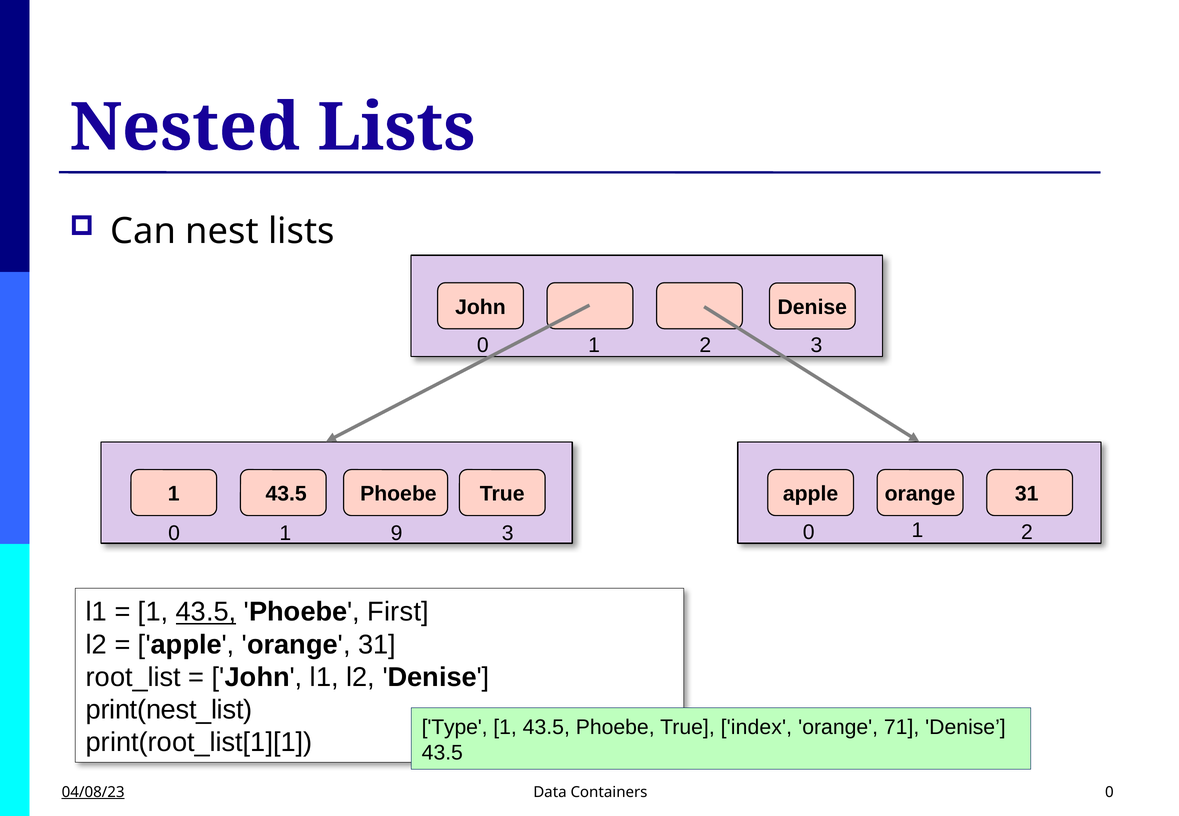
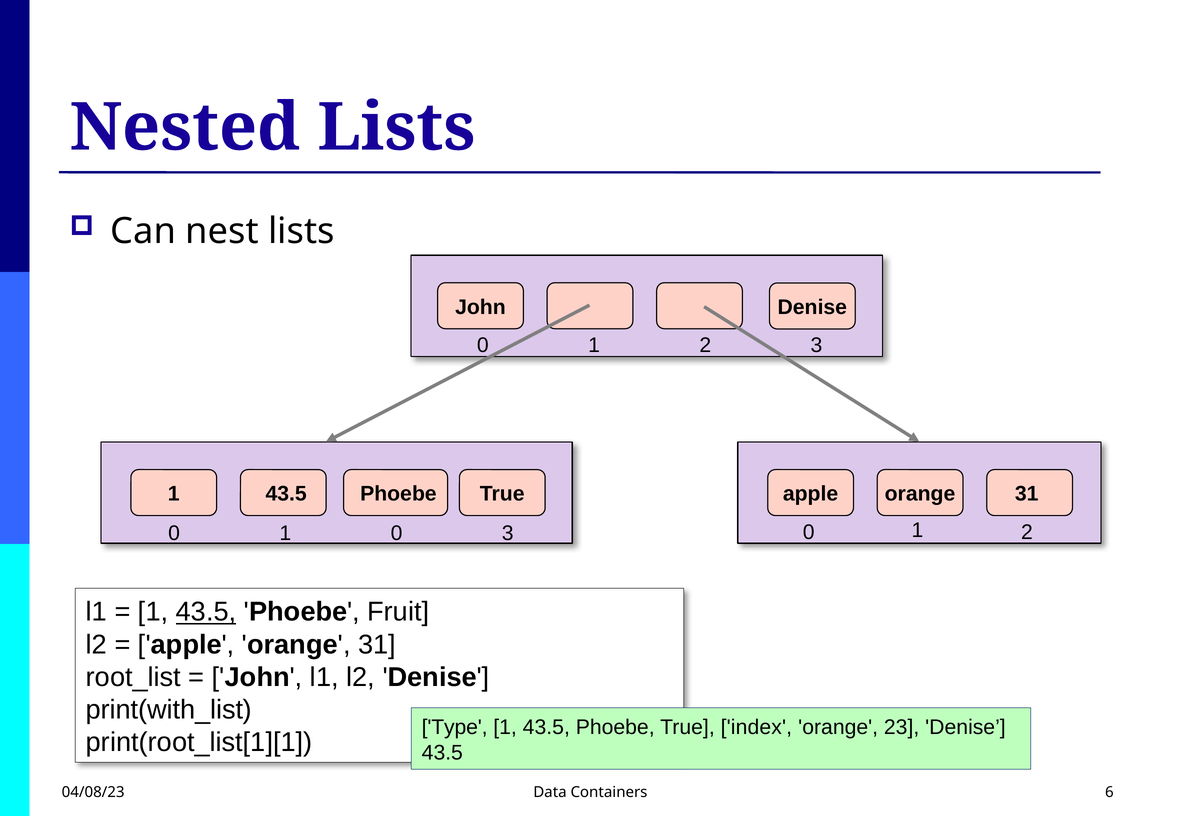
0 9: 9 -> 0
First: First -> Fruit
print(nest_list: print(nest_list -> print(with_list
71: 71 -> 23
04/08/23 underline: present -> none
Containers 0: 0 -> 6
